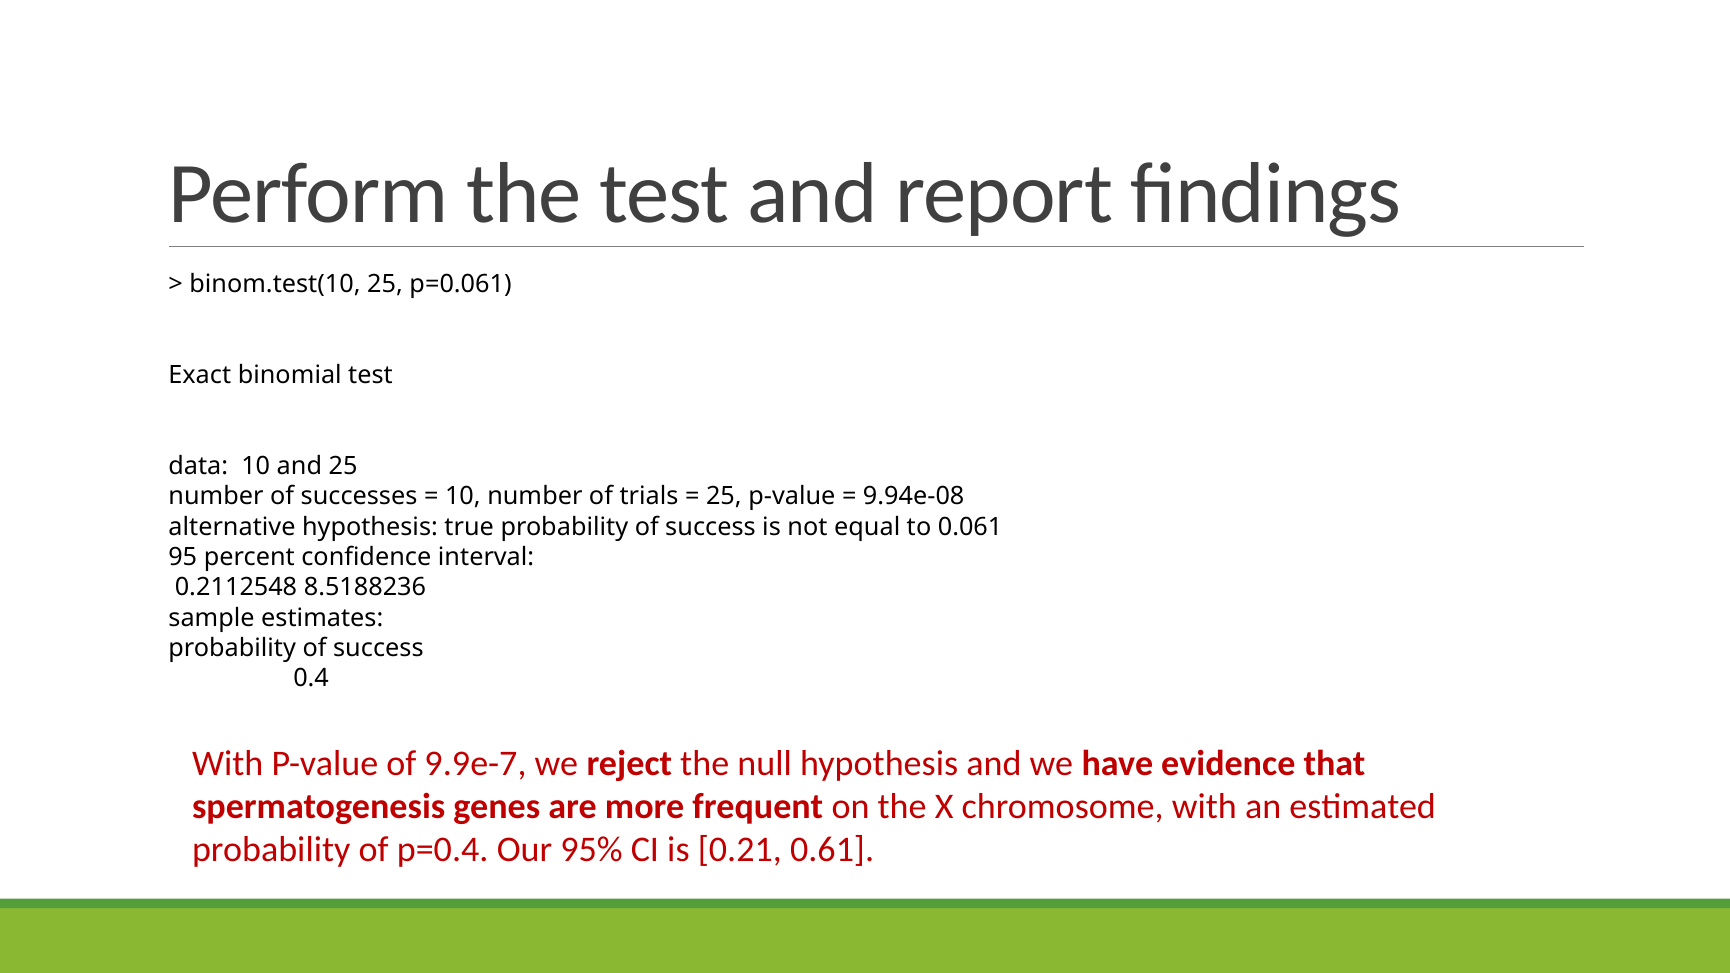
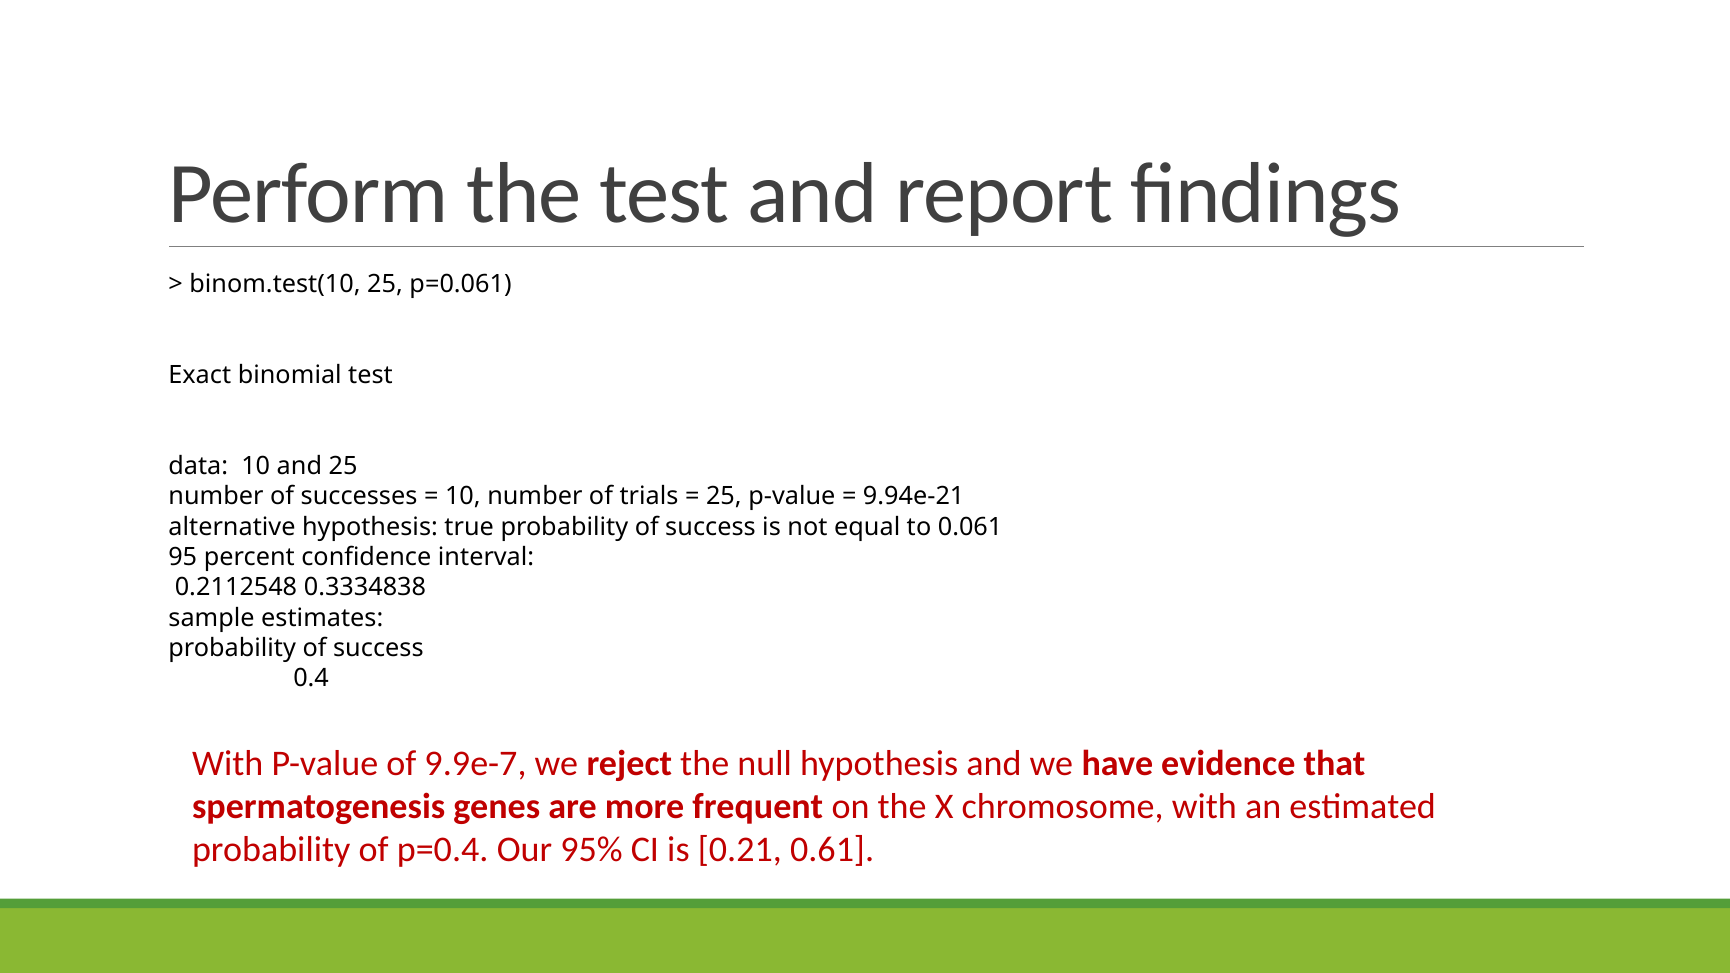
9.94e-08: 9.94e-08 -> 9.94e-21
8.5188236: 8.5188236 -> 0.3334838
